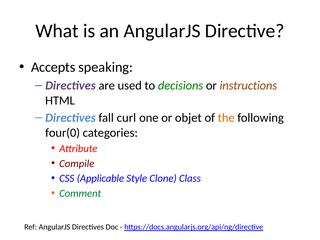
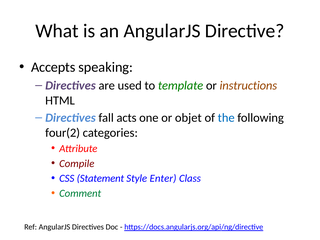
decisions: decisions -> template
curl: curl -> acts
the colour: orange -> blue
four(0: four(0 -> four(2
Applicable: Applicable -> Statement
Clone: Clone -> Enter
